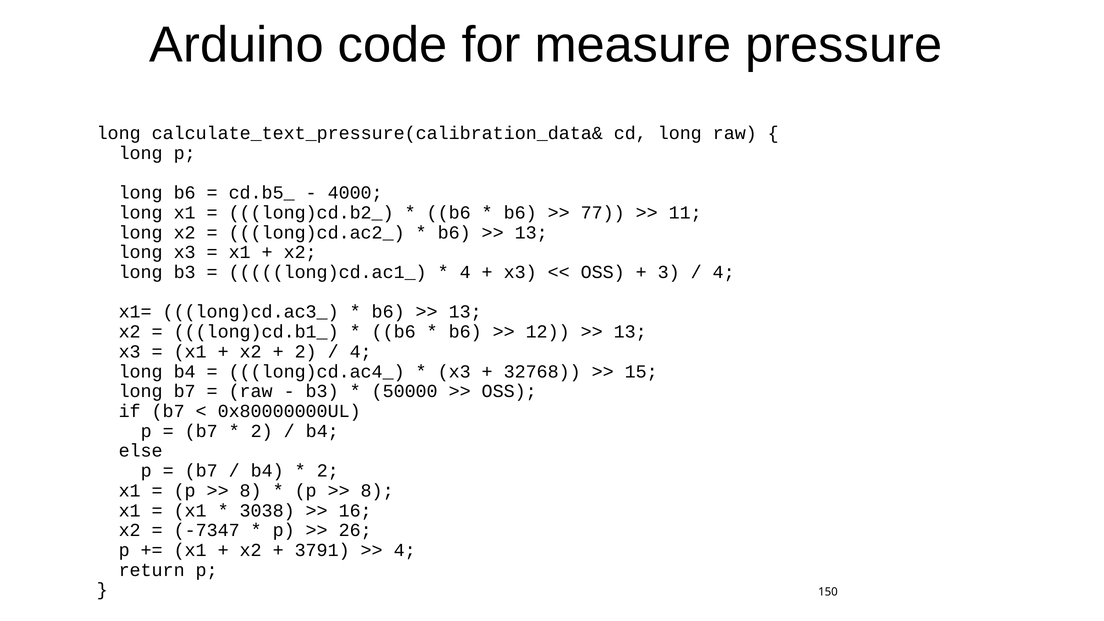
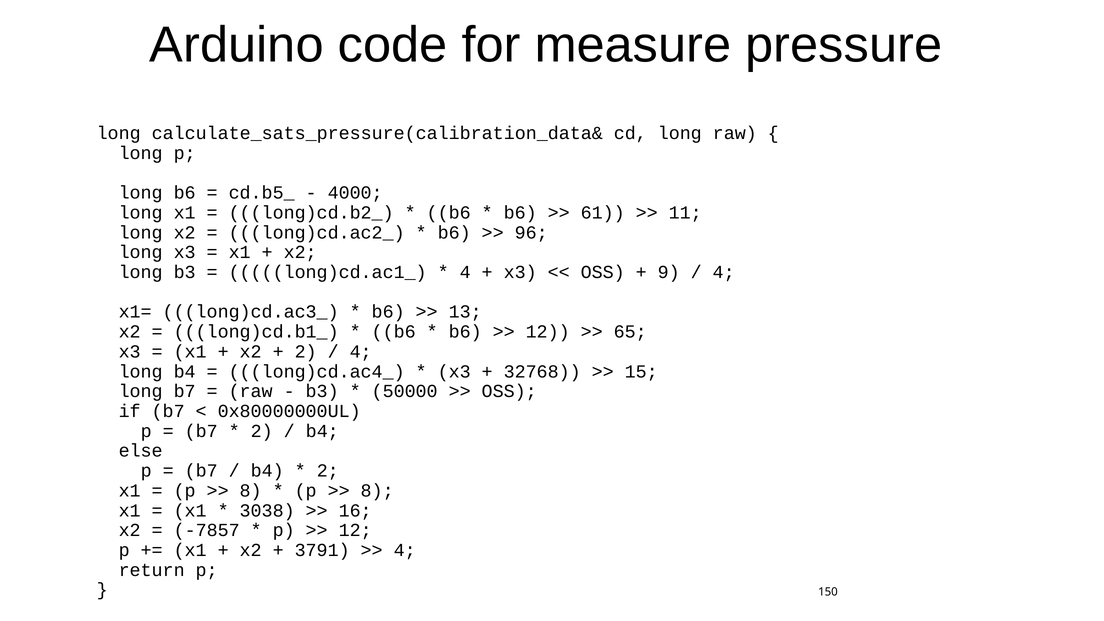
calculate_text_pressure(calibration_data&: calculate_text_pressure(calibration_data& -> calculate_sats_pressure(calibration_data&
77: 77 -> 61
13 at (531, 233): 13 -> 96
3: 3 -> 9
13 at (630, 332): 13 -> 65
-7347: -7347 -> -7857
26 at (355, 530): 26 -> 12
